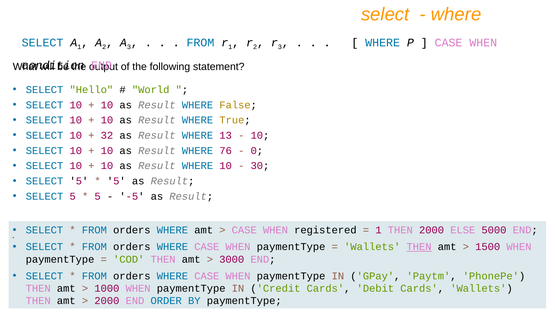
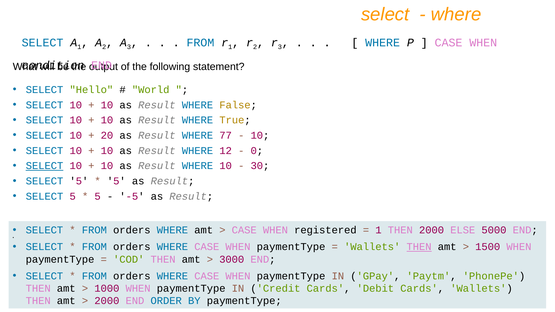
32: 32 -> 20
13: 13 -> 77
76: 76 -> 12
SELECT at (45, 166) underline: none -> present
